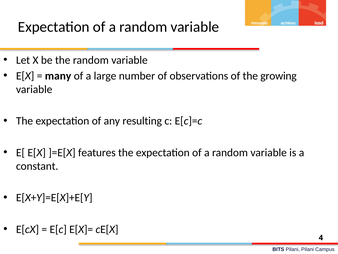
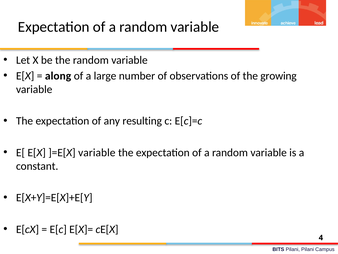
many: many -> along
]=E[X features: features -> variable
